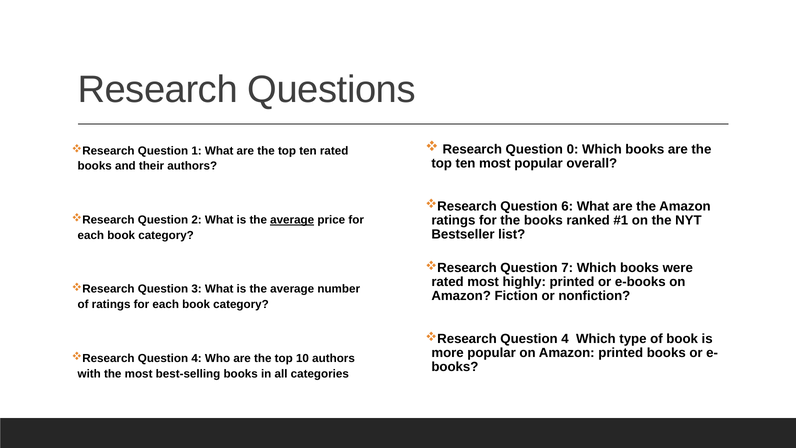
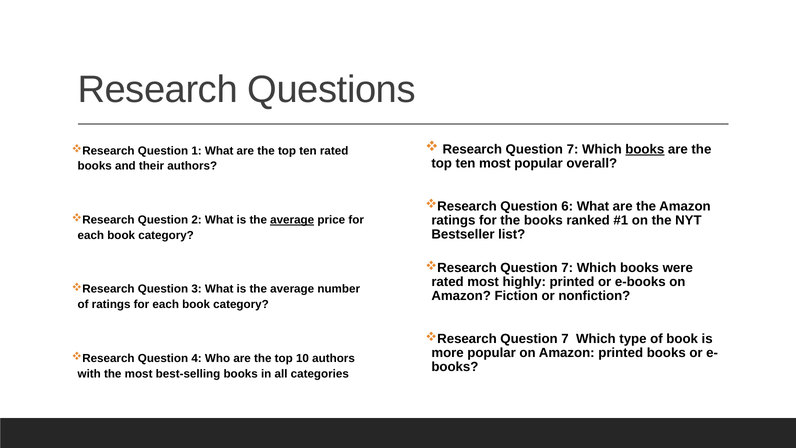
Research Question 0: 0 -> 7
books at (645, 149) underline: none -> present
4 at (565, 339): 4 -> 7
